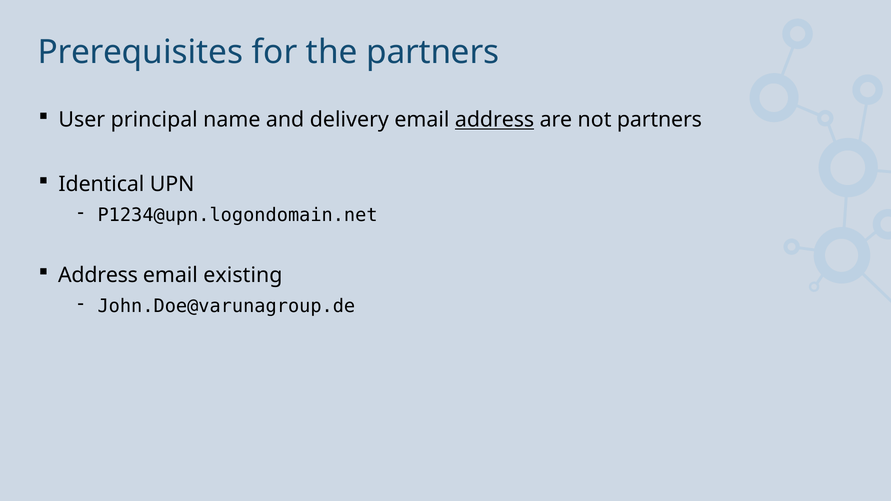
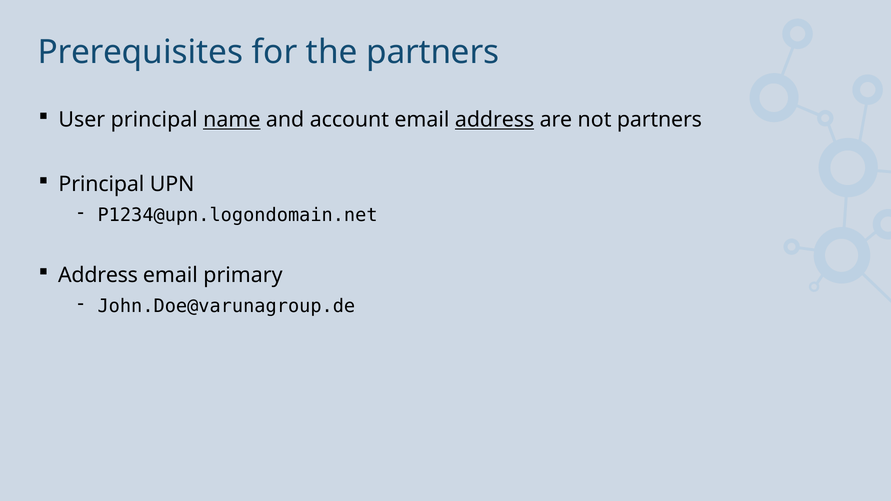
name underline: none -> present
delivery: delivery -> account
Identical at (101, 185): Identical -> Principal
existing: existing -> primary
